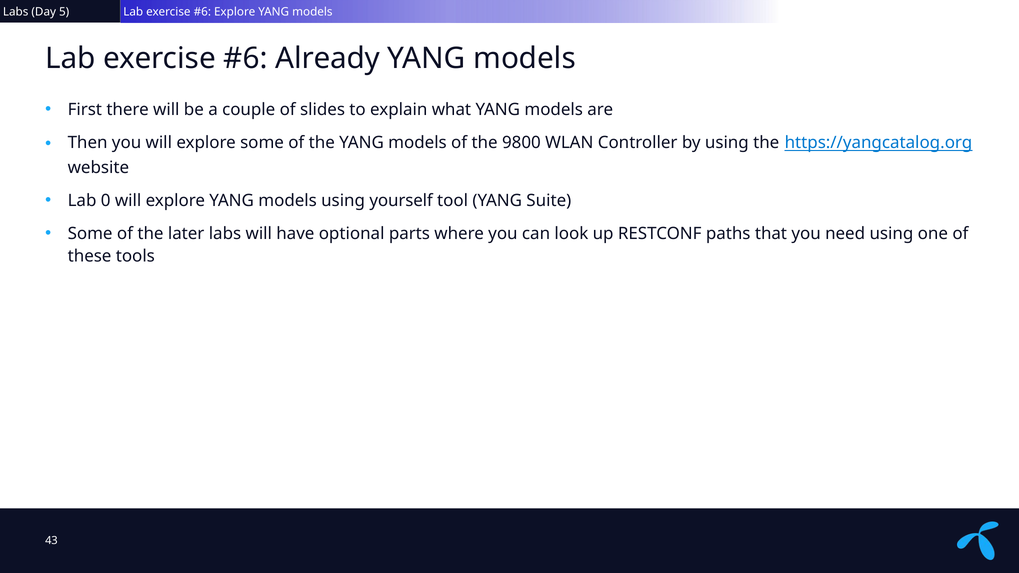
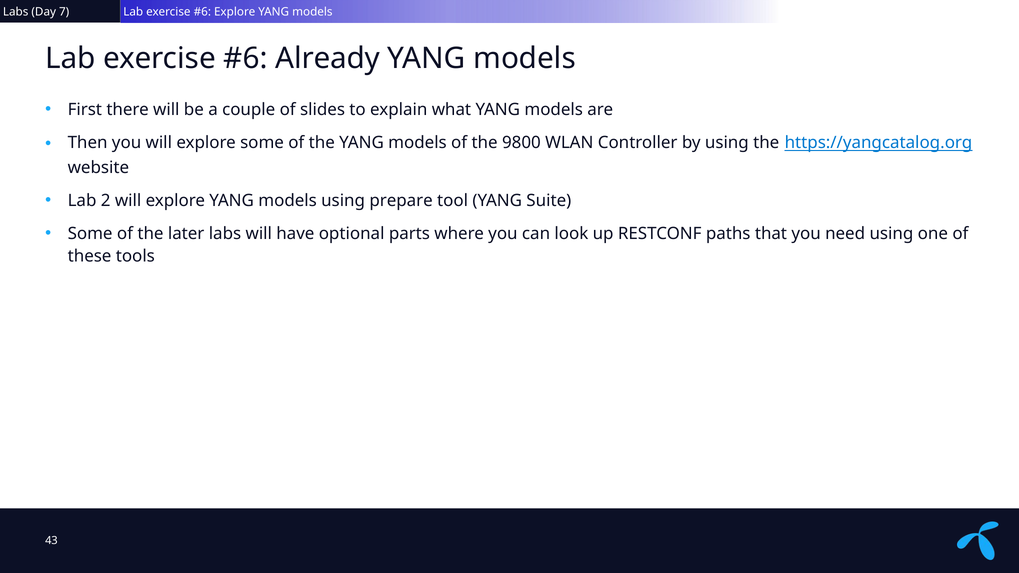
5: 5 -> 7
0: 0 -> 2
yourself: yourself -> prepare
